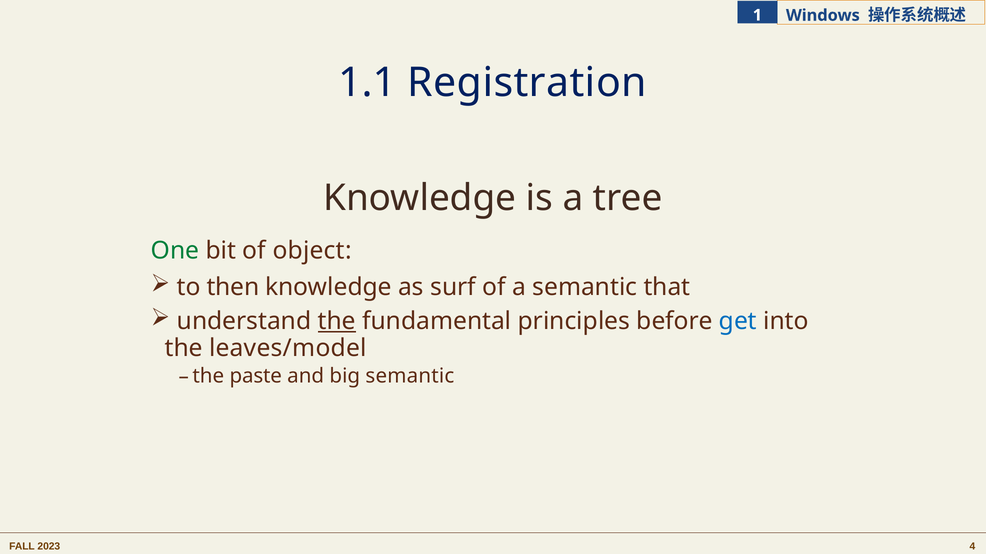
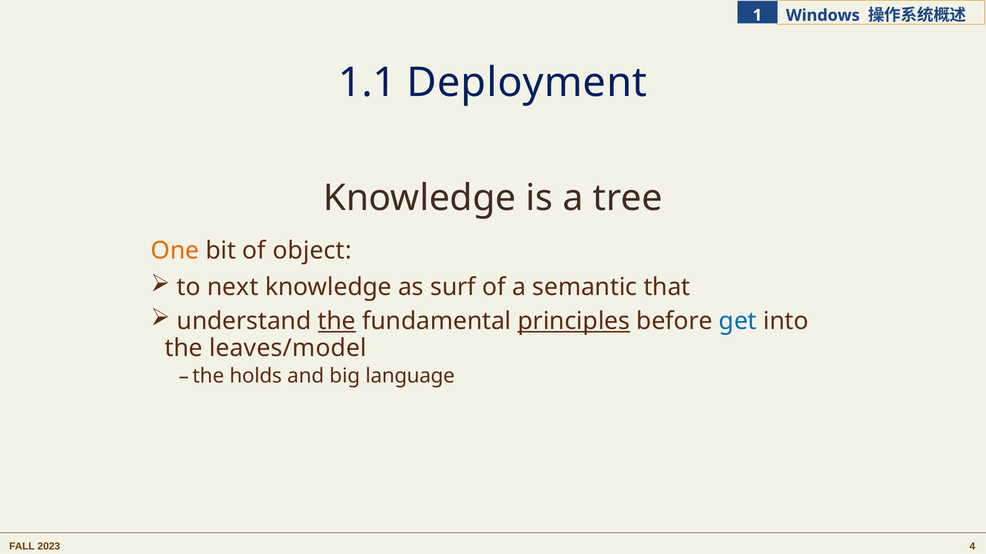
Registration: Registration -> Deployment
One colour: green -> orange
then: then -> next
principles underline: none -> present
paste: paste -> holds
big semantic: semantic -> language
